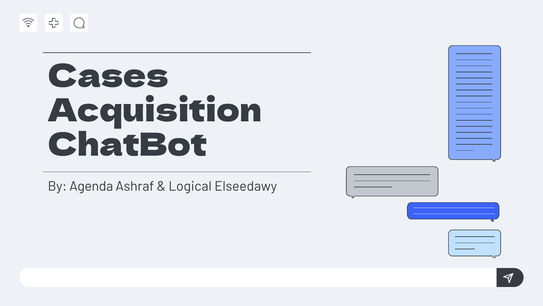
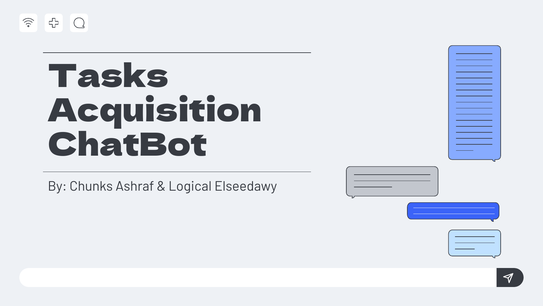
Cases: Cases -> Tasks
Agenda: Agenda -> Chunks
